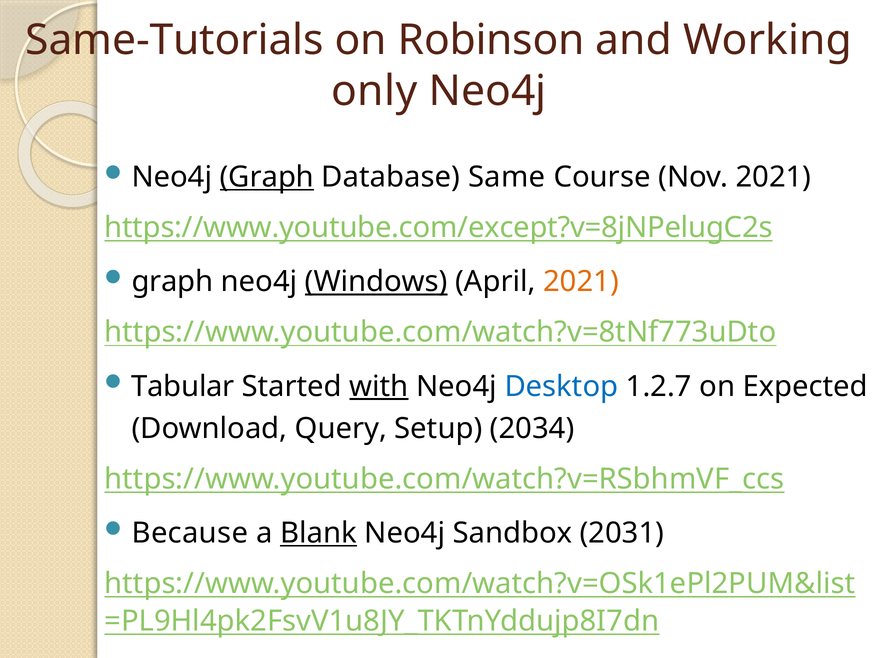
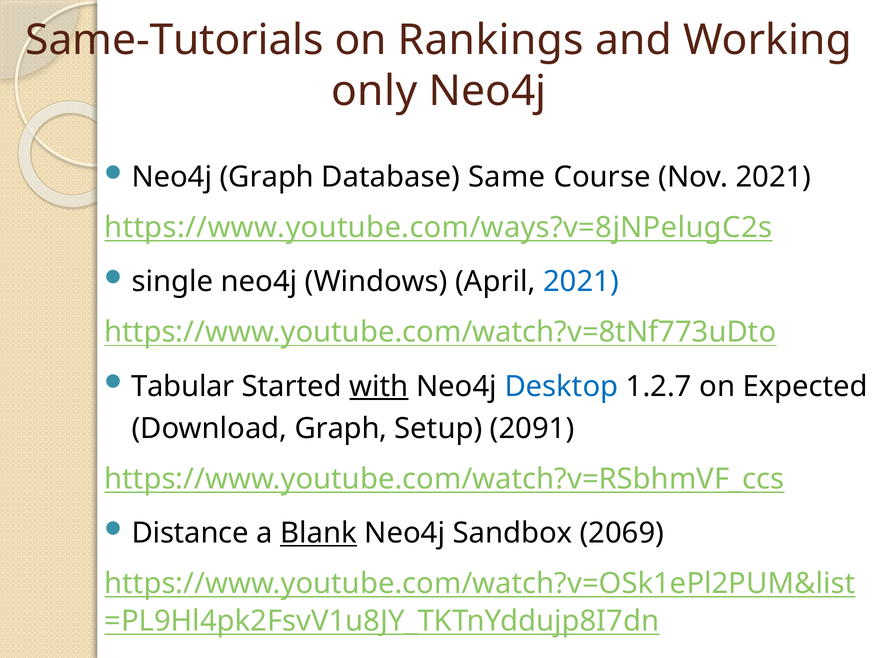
Robinson: Robinson -> Rankings
Graph at (267, 177) underline: present -> none
https://www.youtube.com/except?v=8jNPelugC2s: https://www.youtube.com/except?v=8jNPelugC2s -> https://www.youtube.com/ways?v=8jNPelugC2s
graph at (172, 282): graph -> single
Windows underline: present -> none
2021 at (581, 282) colour: orange -> blue
Download Query: Query -> Graph
2034: 2034 -> 2091
Because: Because -> Distance
2031: 2031 -> 2069
